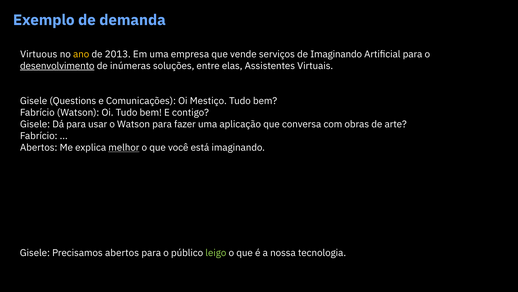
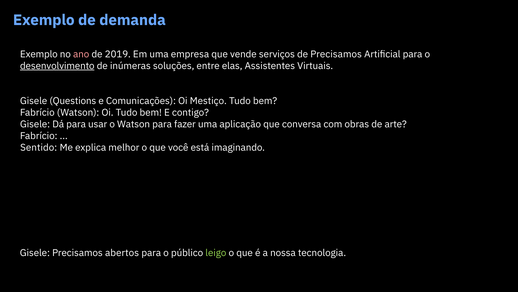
Virtuous at (39, 54): Virtuous -> Exemplo
ano colour: yellow -> pink
2013: 2013 -> 2019
de Imaginando: Imaginando -> Precisamos
Abertos at (39, 147): Abertos -> Sentido
melhor underline: present -> none
